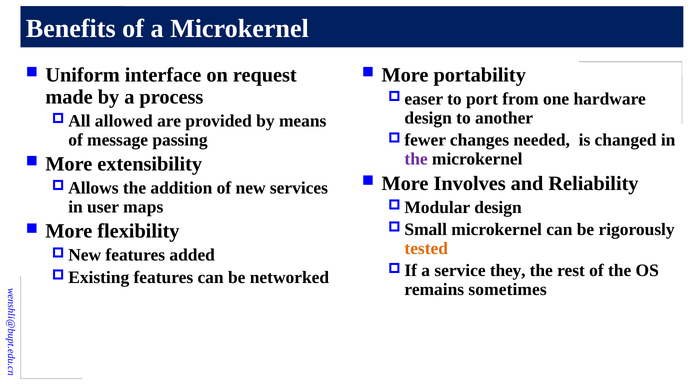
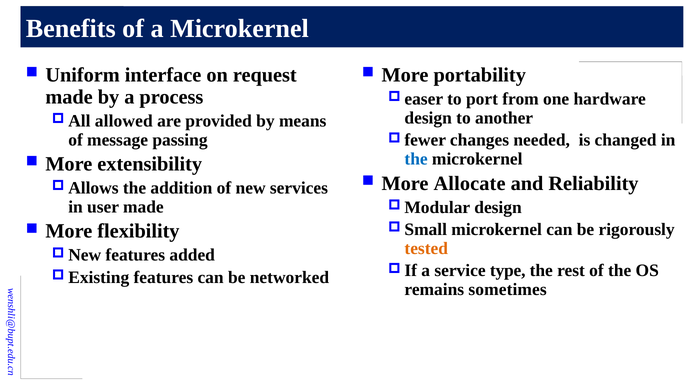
the at (416, 159) colour: purple -> blue
Involves: Involves -> Allocate
user maps: maps -> made
they: they -> type
